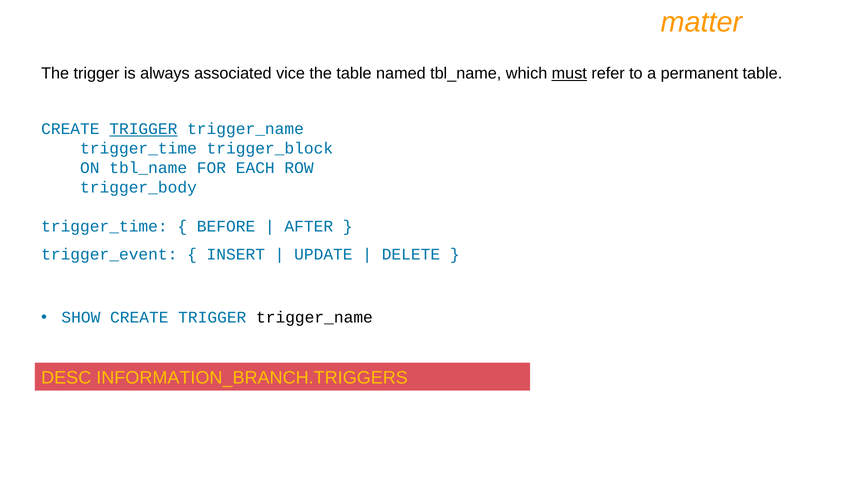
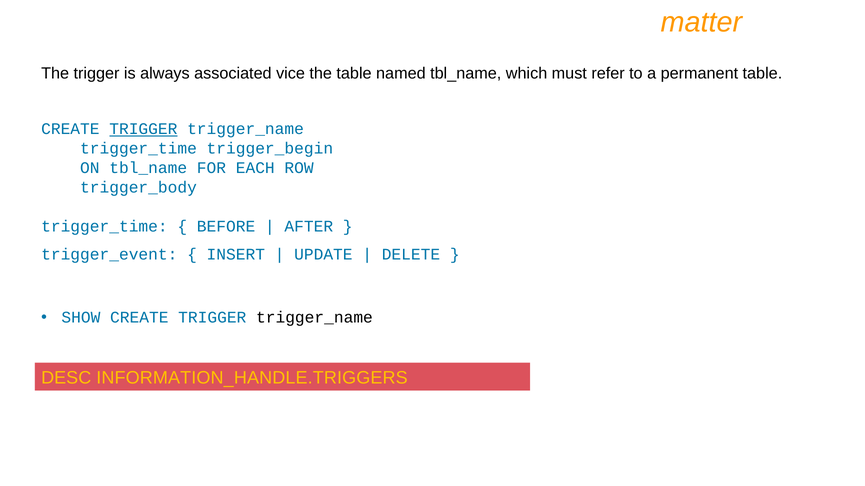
must underline: present -> none
trigger_block: trigger_block -> trigger_begin
INFORMATION_BRANCH.TRIGGERS: INFORMATION_BRANCH.TRIGGERS -> INFORMATION_HANDLE.TRIGGERS
